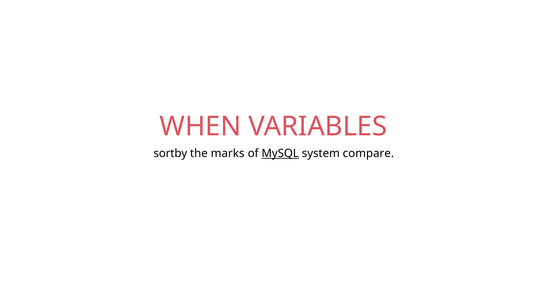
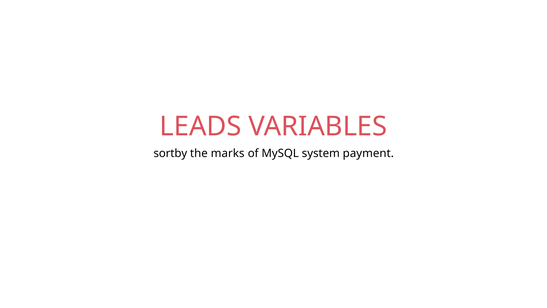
WHEN: WHEN -> LEADS
MySQL underline: present -> none
compare: compare -> payment
